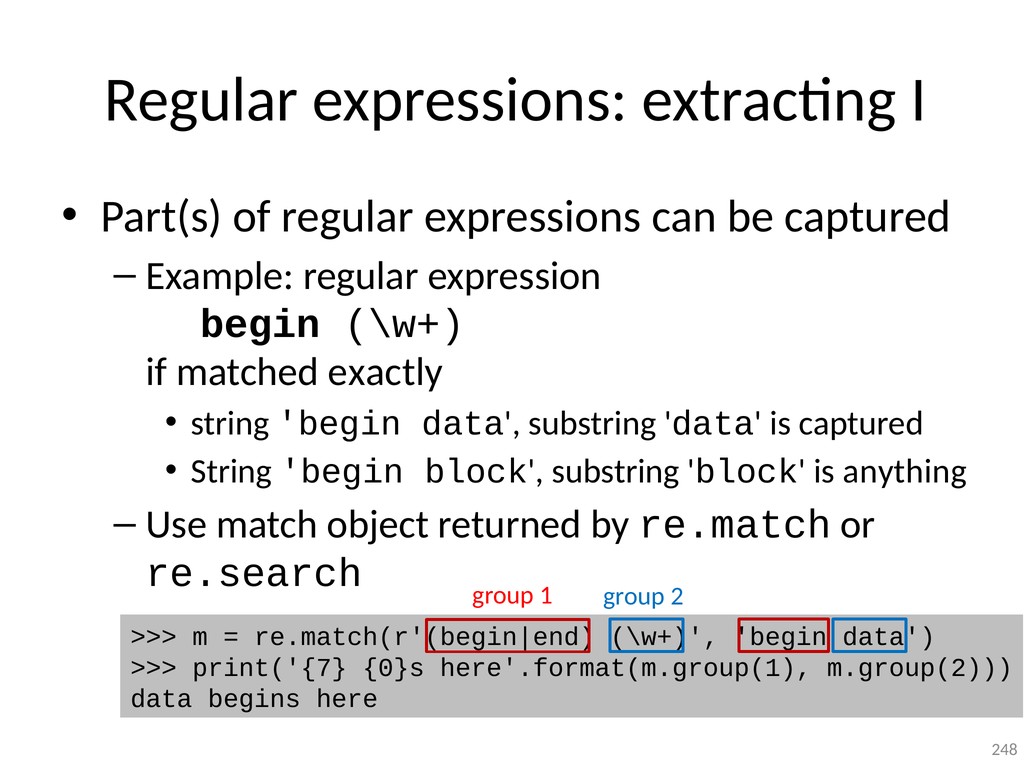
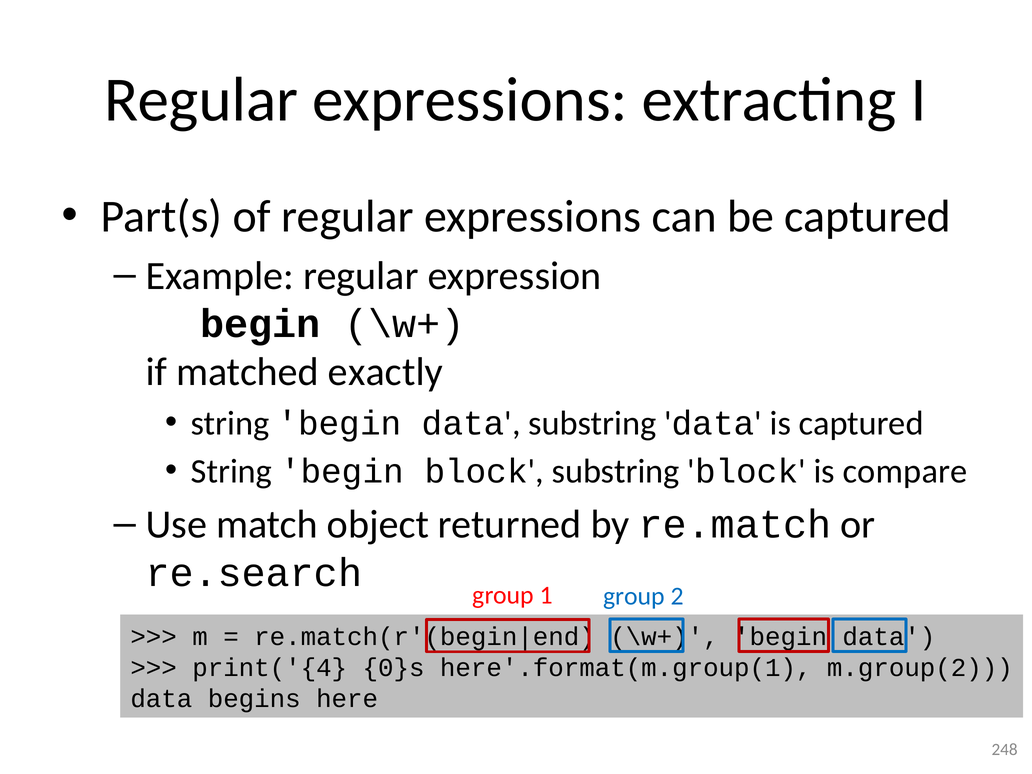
anything: anything -> compare
print('{7: print('{7 -> print('{4
